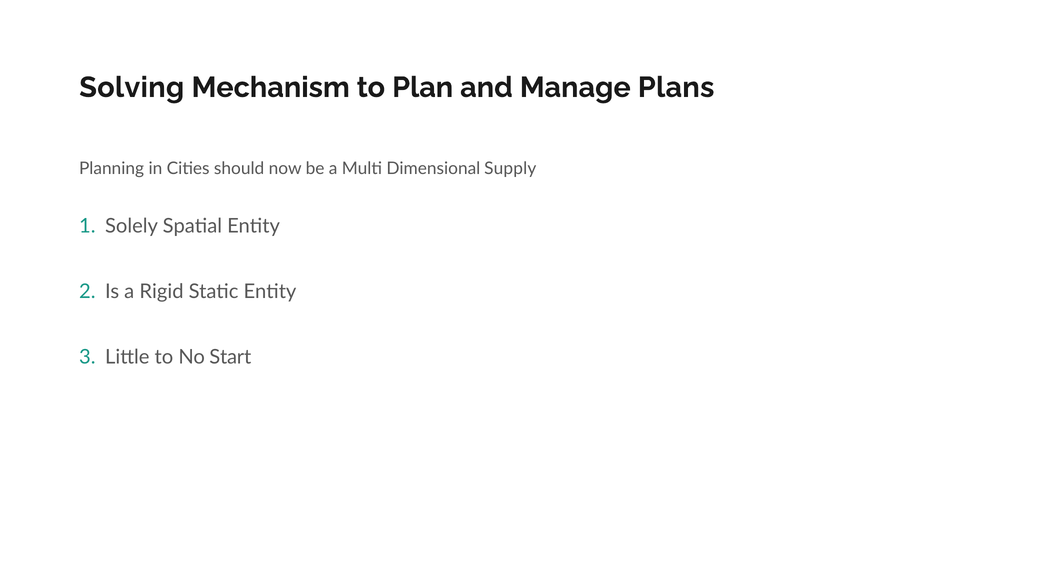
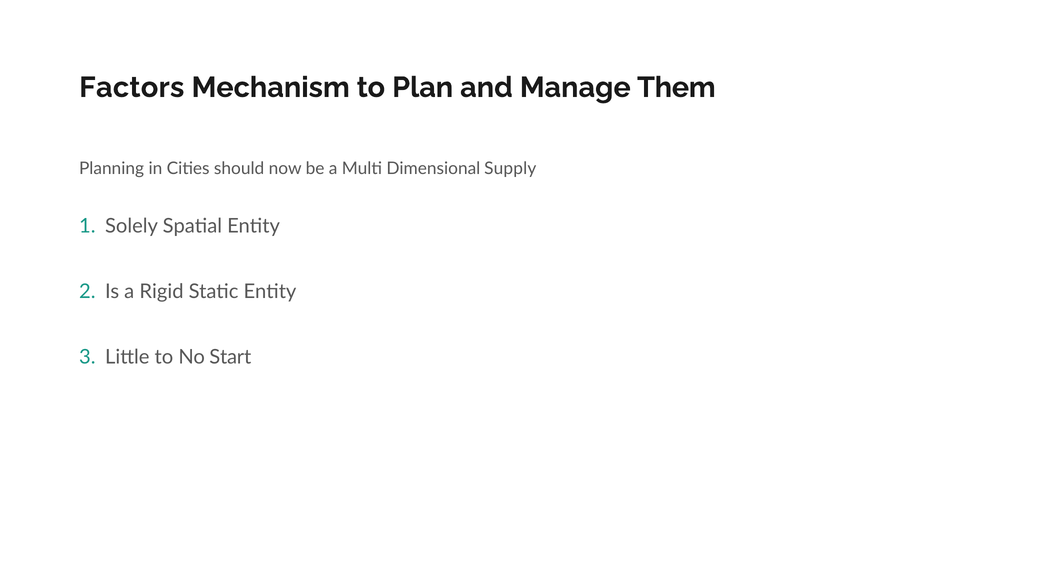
Solving: Solving -> Factors
Plans: Plans -> Them
